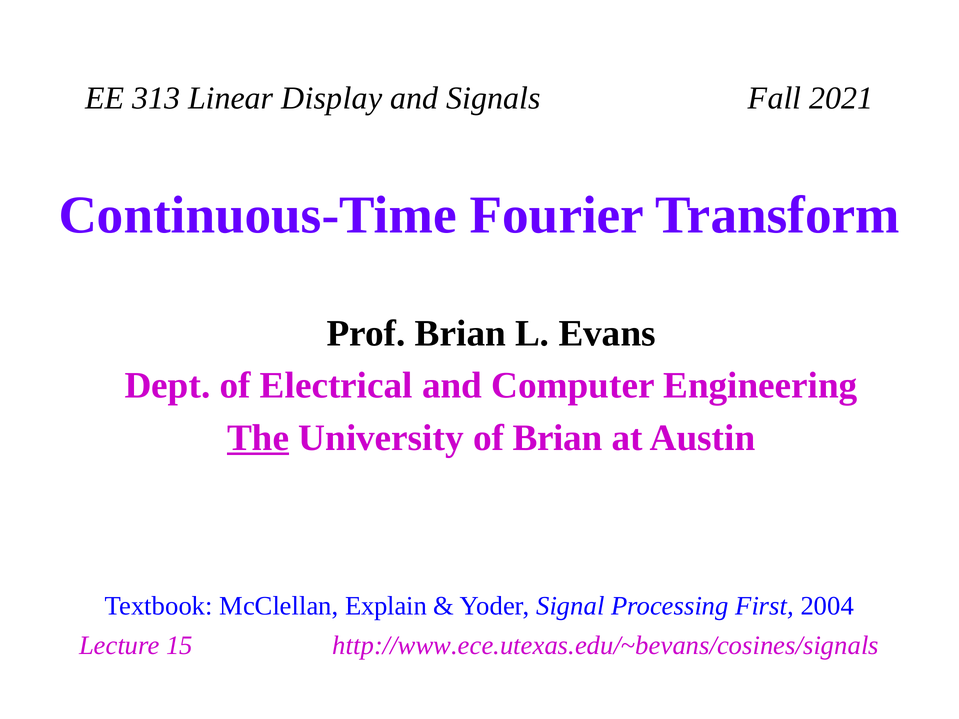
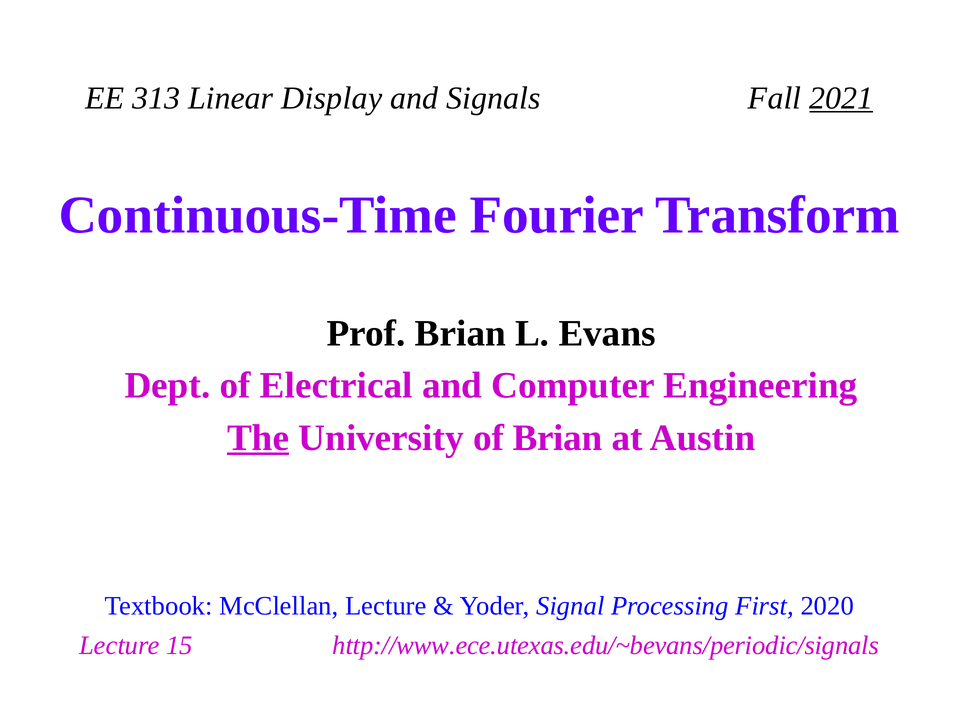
2021 underline: none -> present
McClellan Explain: Explain -> Lecture
2004: 2004 -> 2020
http://www.ece.utexas.edu/~bevans/cosines/signals: http://www.ece.utexas.edu/~bevans/cosines/signals -> http://www.ece.utexas.edu/~bevans/periodic/signals
